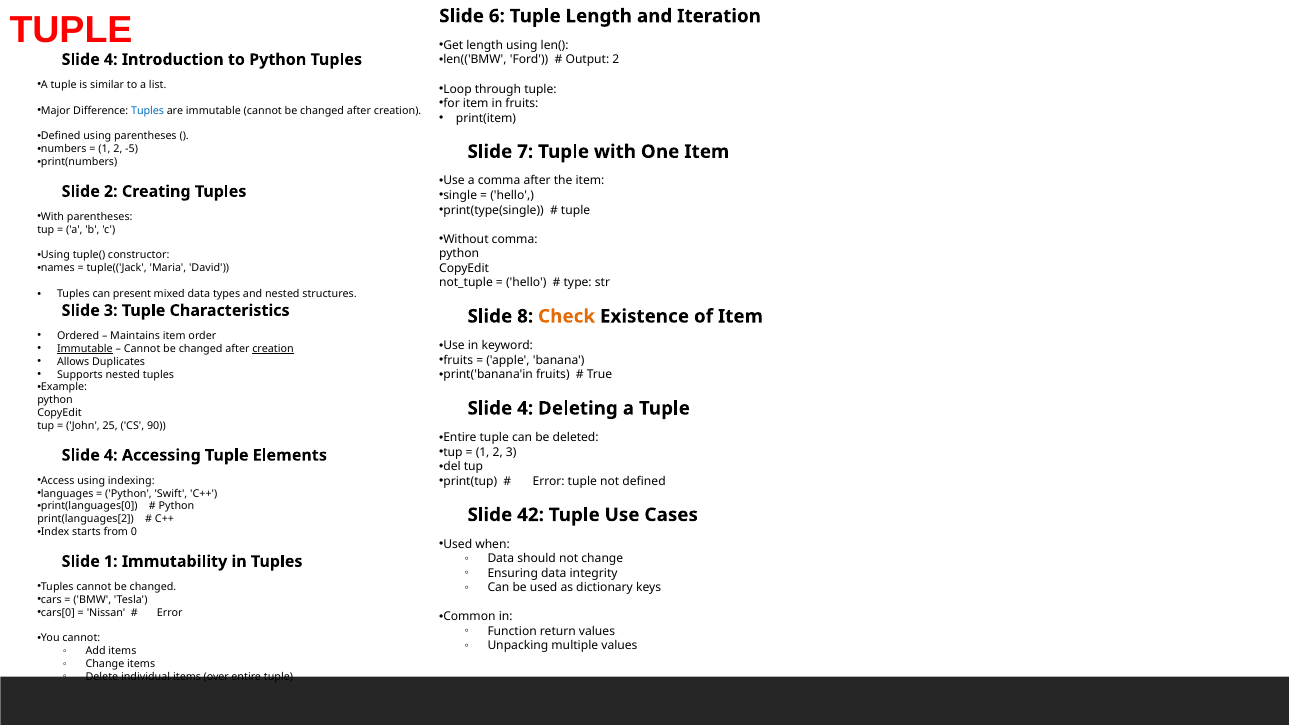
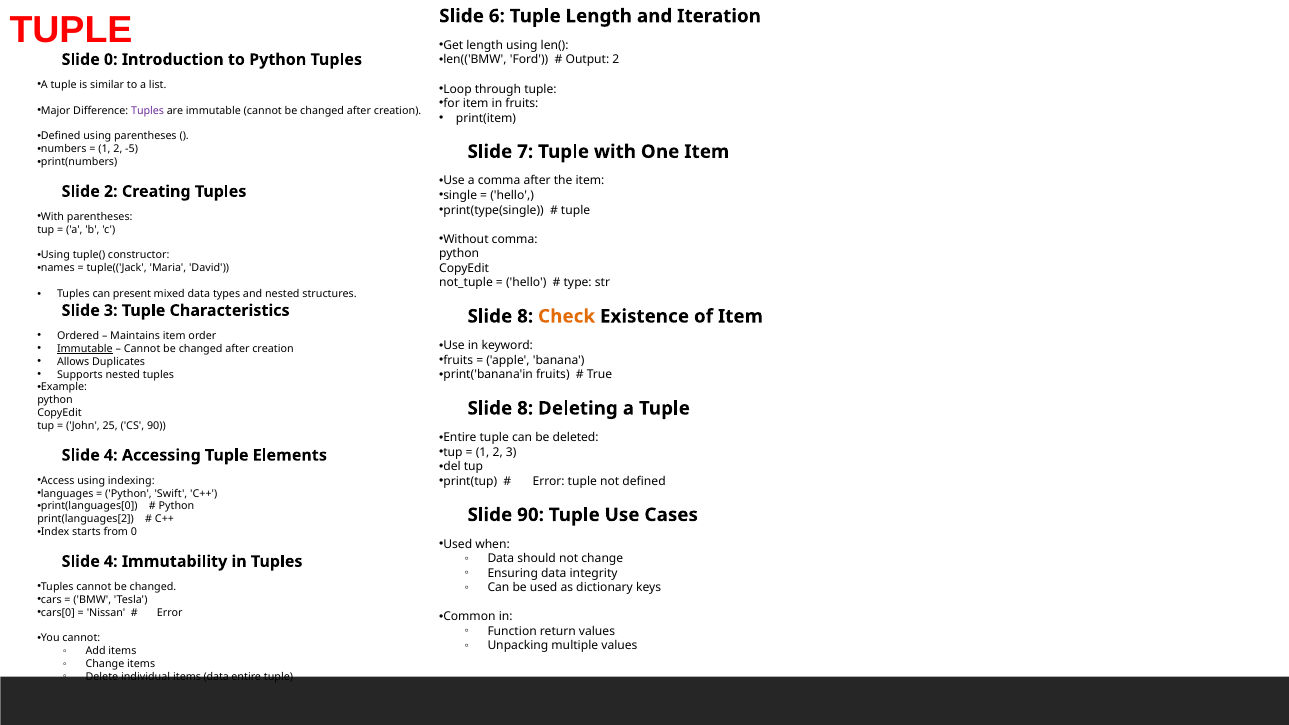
4 at (111, 60): 4 -> 0
Tuples at (148, 111) colour: blue -> purple
creation at (273, 349) underline: present -> none
4 at (525, 408): 4 -> 8
Slide 42: 42 -> 90
1 at (111, 561): 1 -> 4
items over: over -> data
